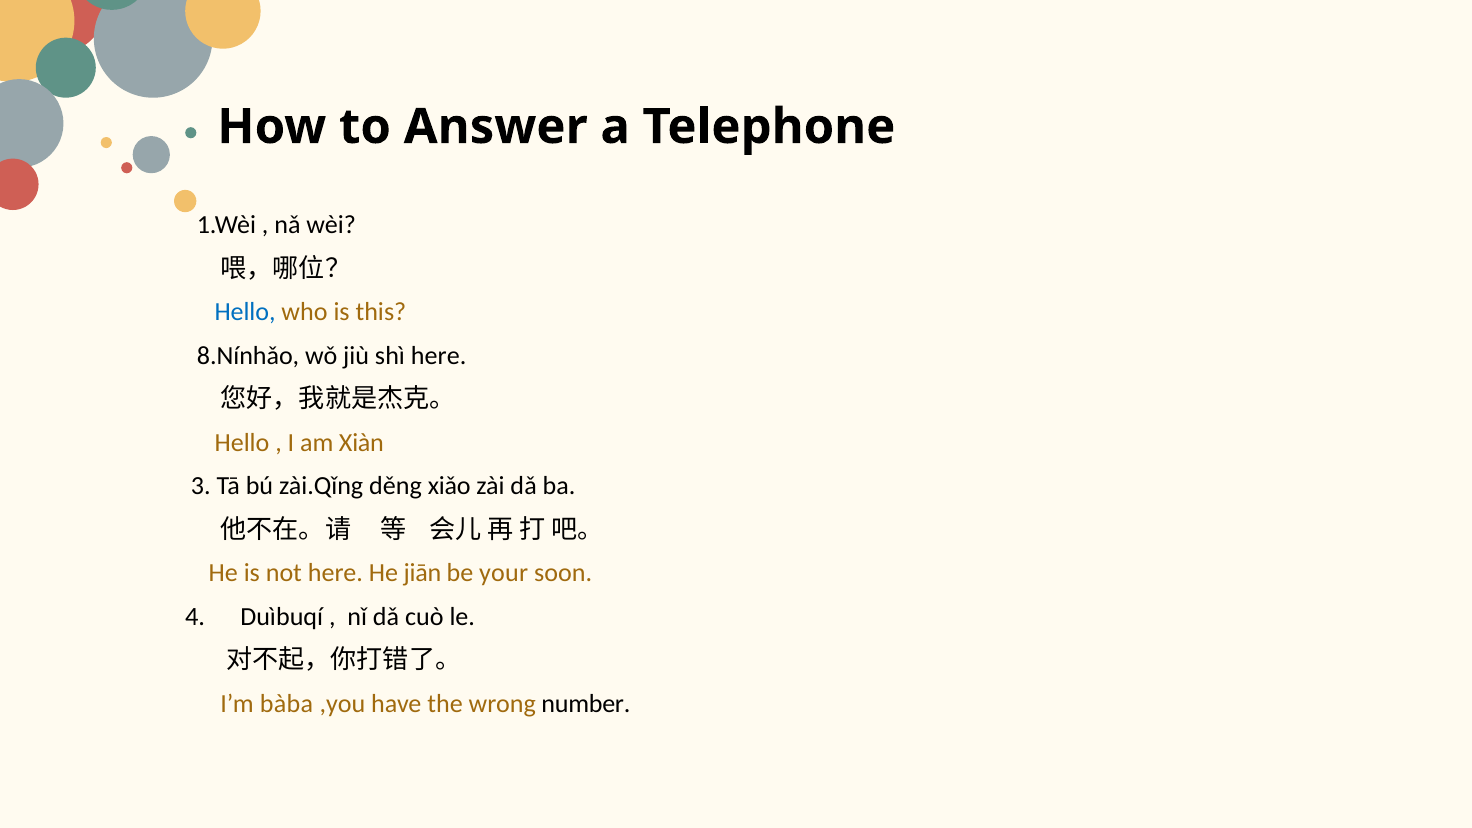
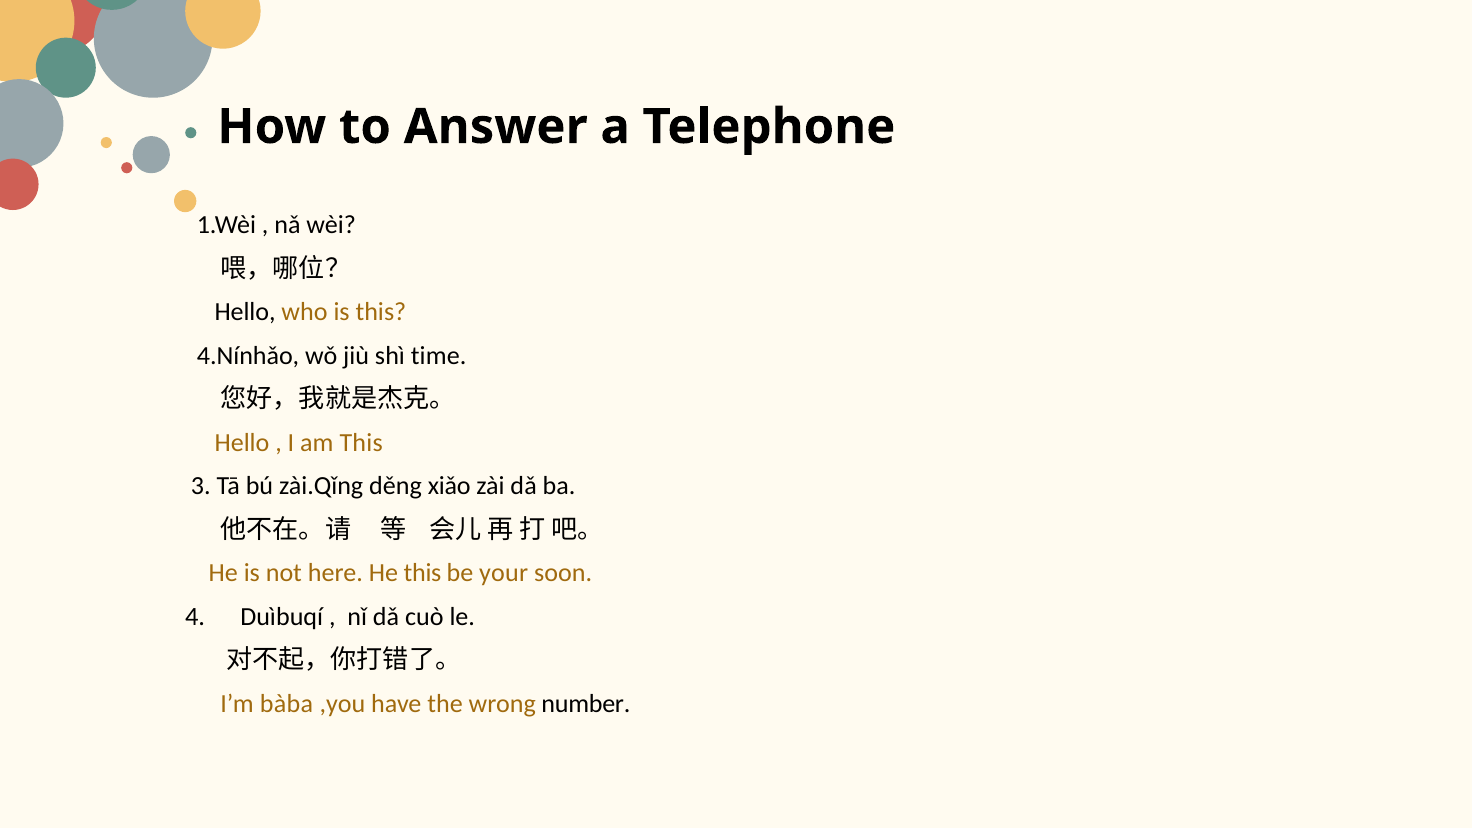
Hello at (245, 312) colour: blue -> black
8.Nínhǎo: 8.Nínhǎo -> 4.Nínhǎo
shì here: here -> time
am Xiàn: Xiàn -> This
He jiān: jiān -> this
